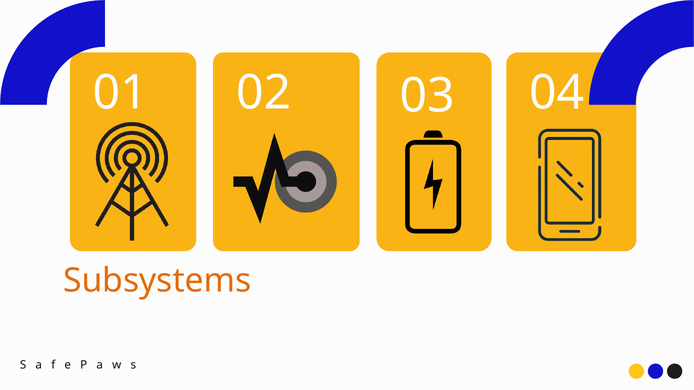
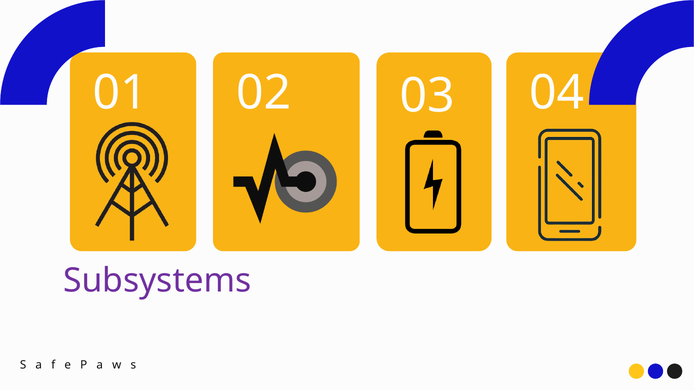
Subsystems colour: orange -> purple
